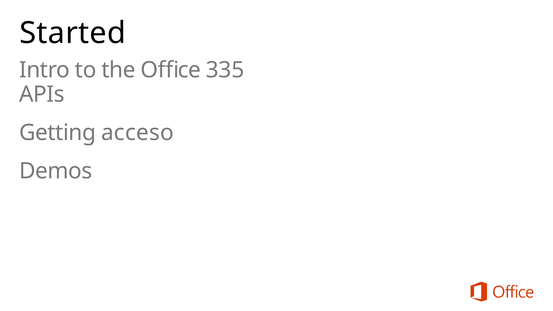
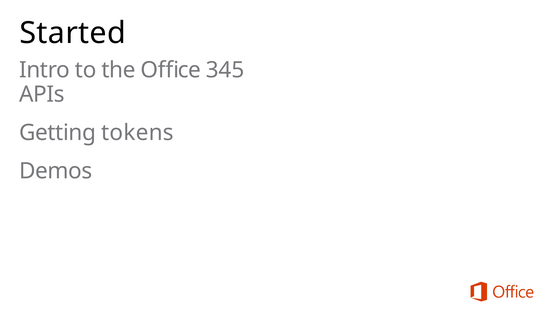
335: 335 -> 345
acceso: acceso -> tokens
